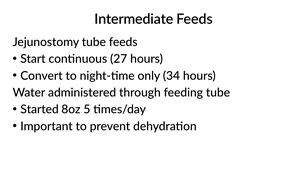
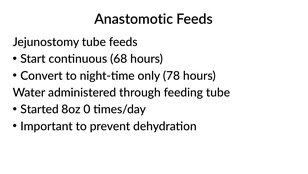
Intermediate: Intermediate -> Anastomotic
27: 27 -> 68
34: 34 -> 78
5: 5 -> 0
